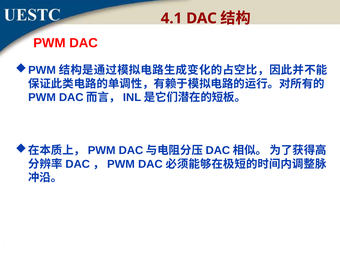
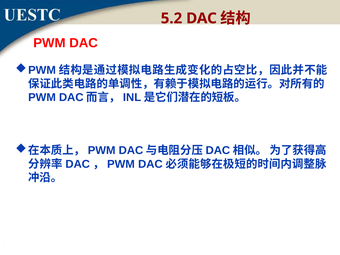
4.1: 4.1 -> 5.2
